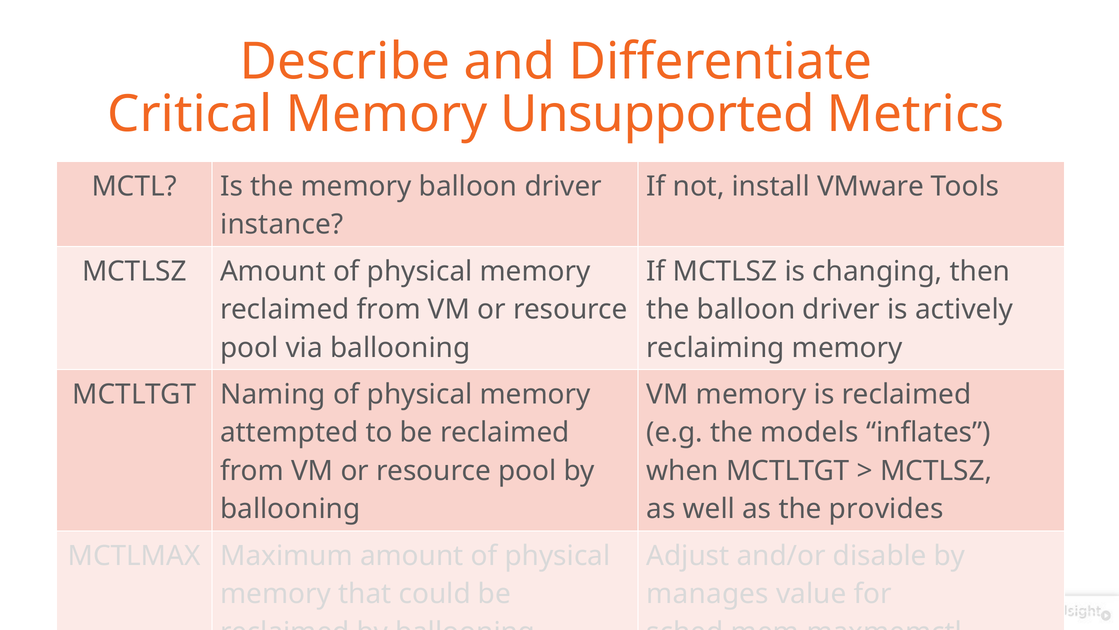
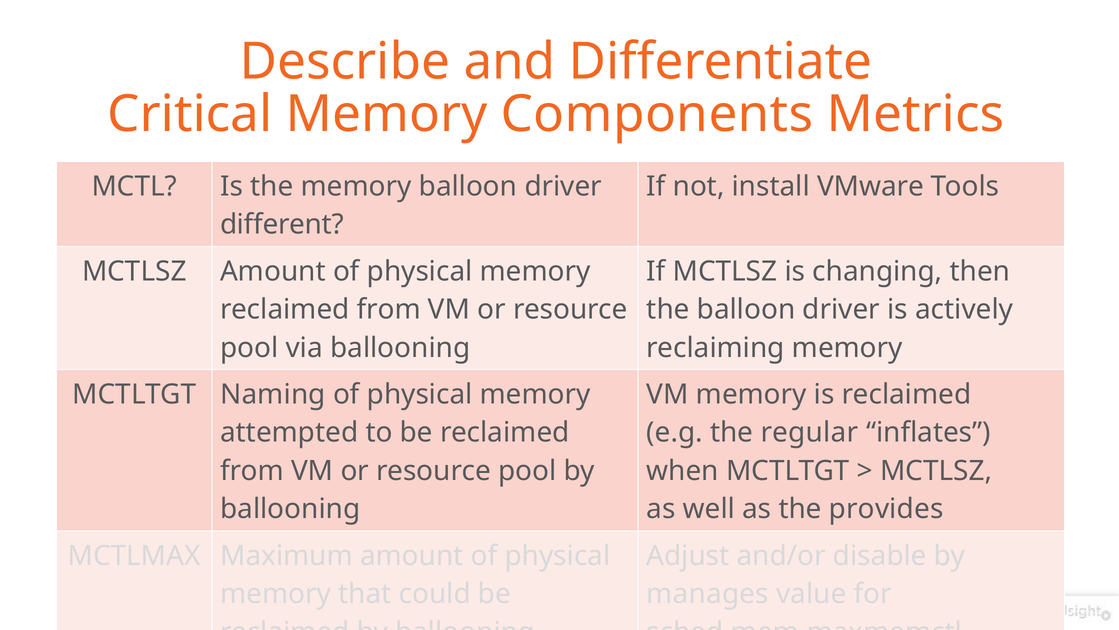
Unsupported: Unsupported -> Components
instance: instance -> different
models: models -> regular
